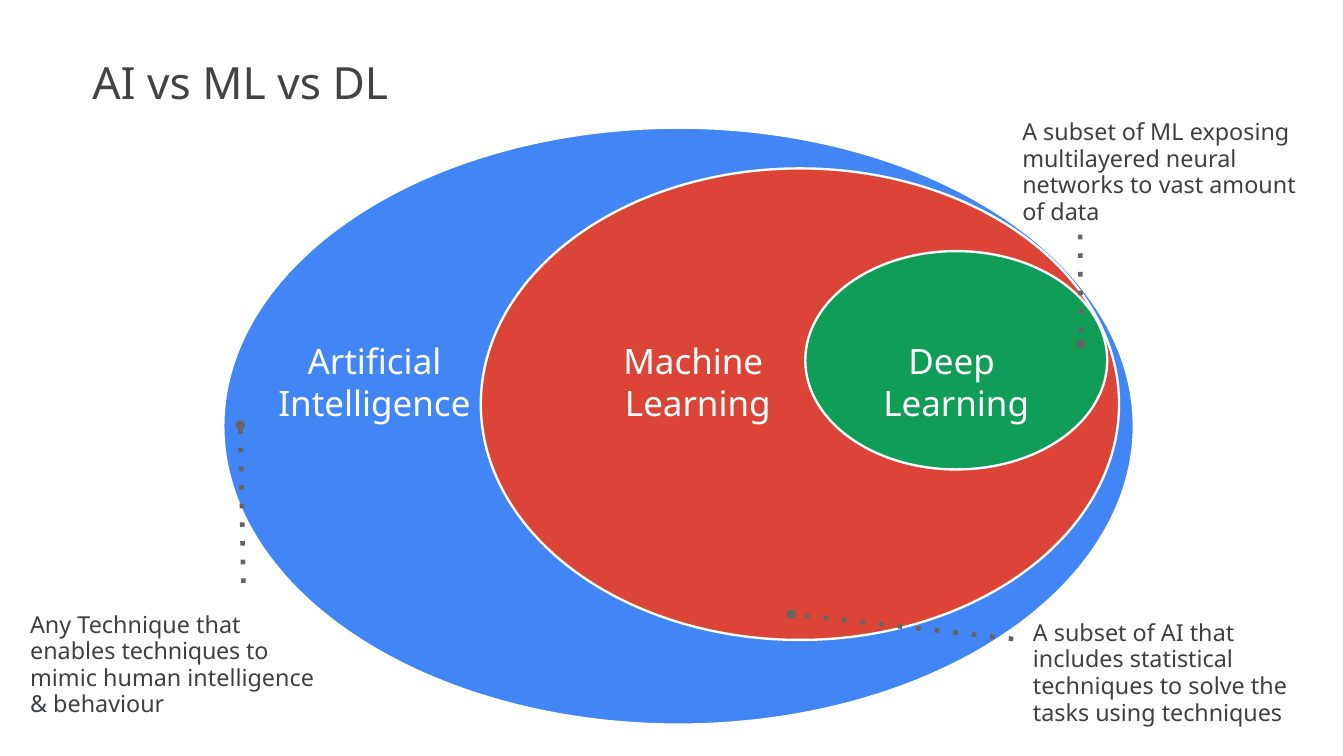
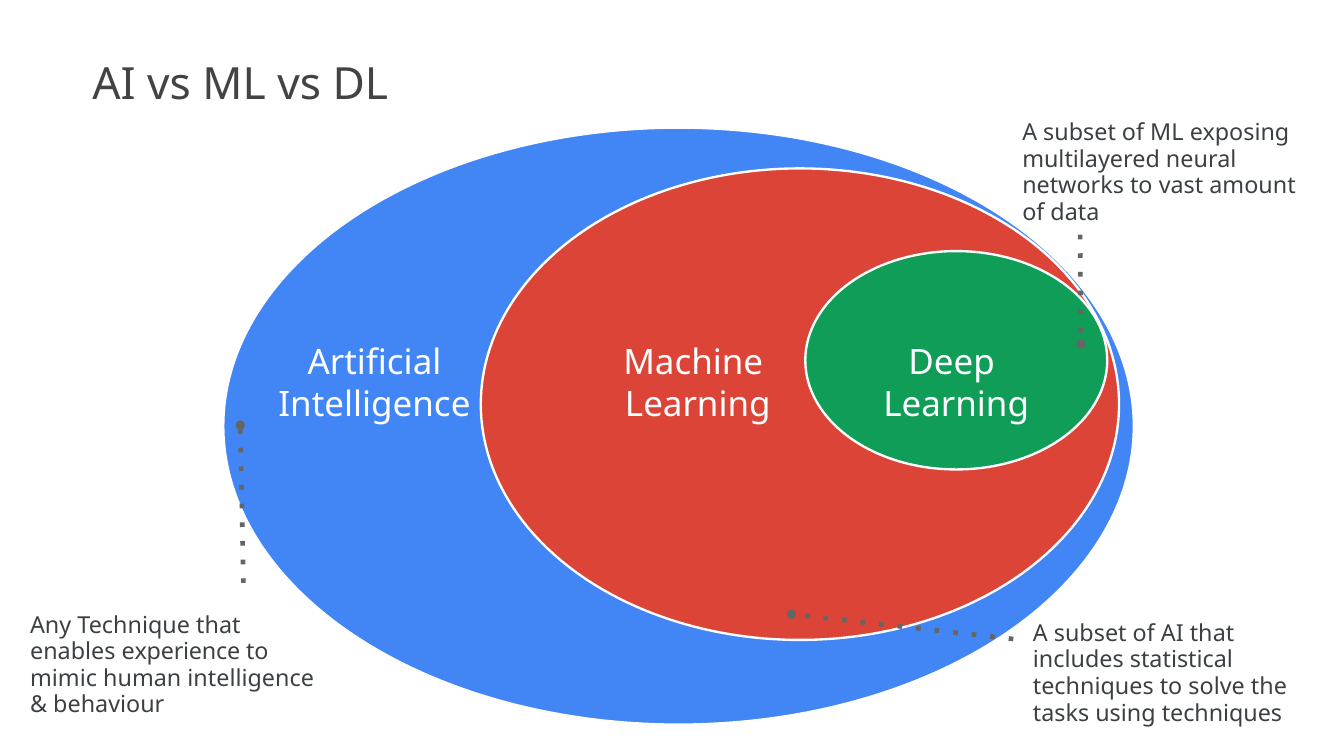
enables techniques: techniques -> experience
